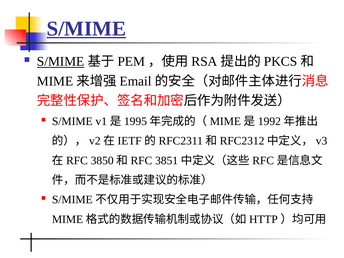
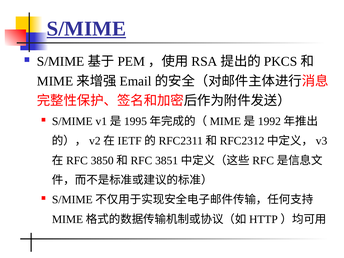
S/MIME at (61, 62) underline: present -> none
